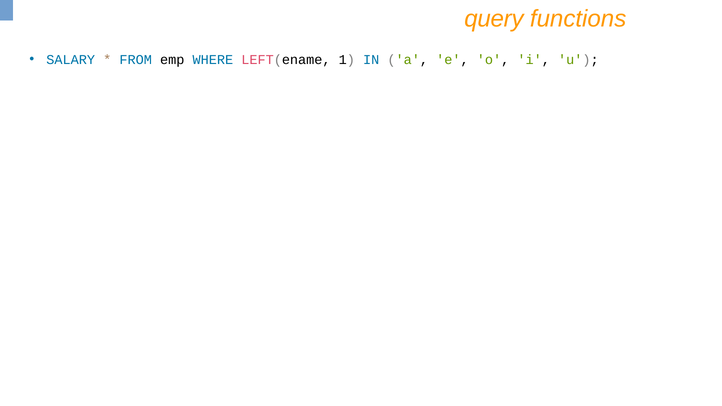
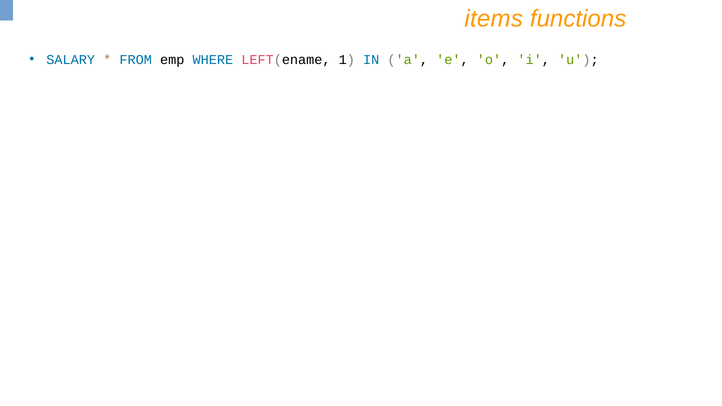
query: query -> items
